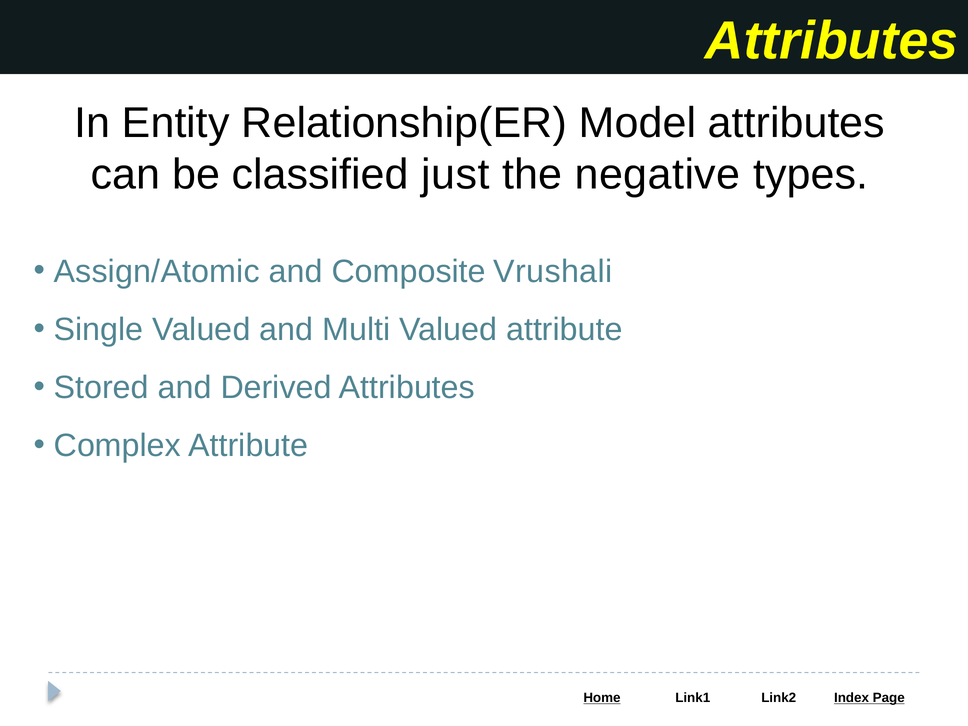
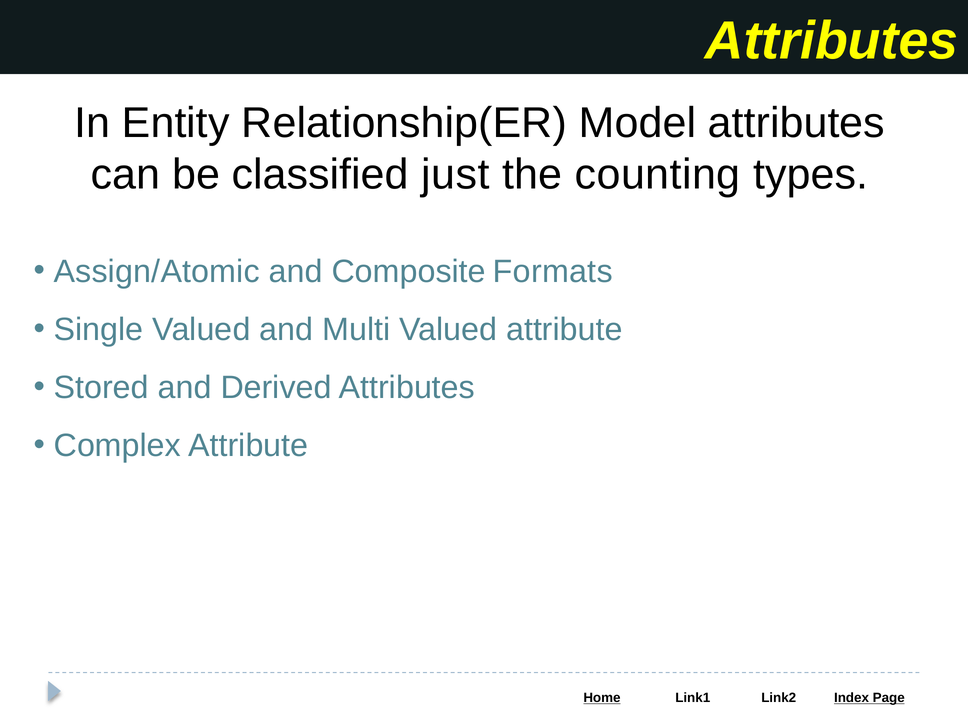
negative: negative -> counting
Vrushali: Vrushali -> Formats
